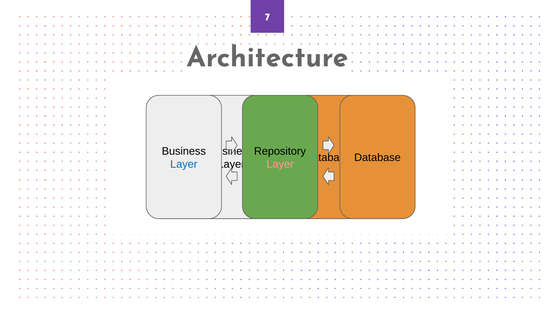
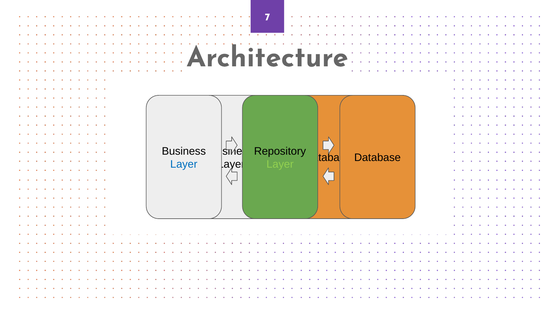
Layer at (280, 164) colour: pink -> light green
